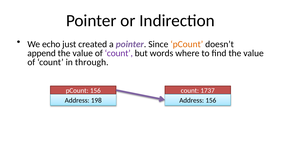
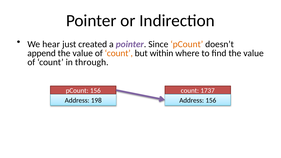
echo: echo -> hear
count at (119, 53) colour: purple -> orange
words: words -> within
